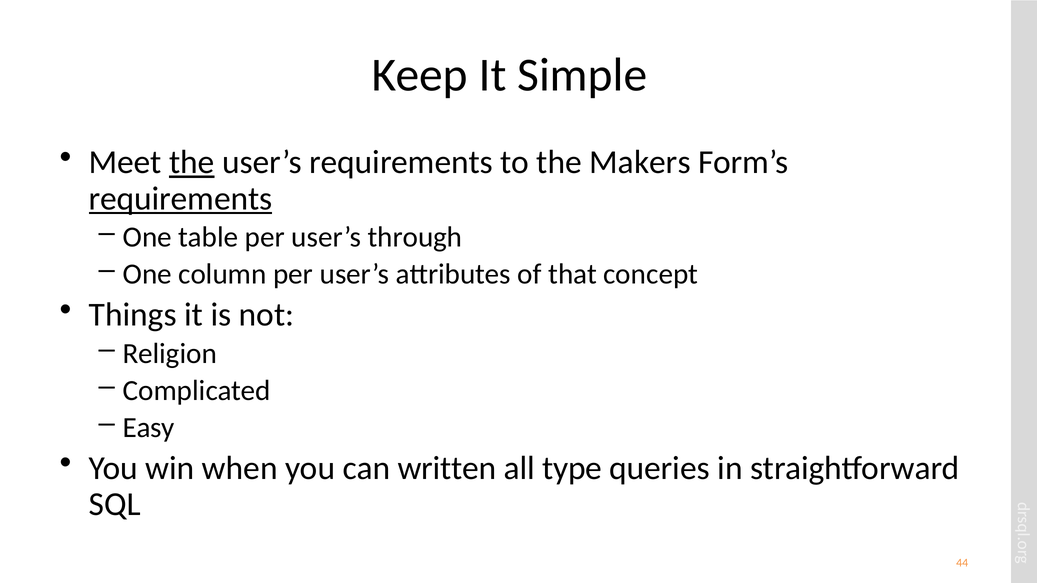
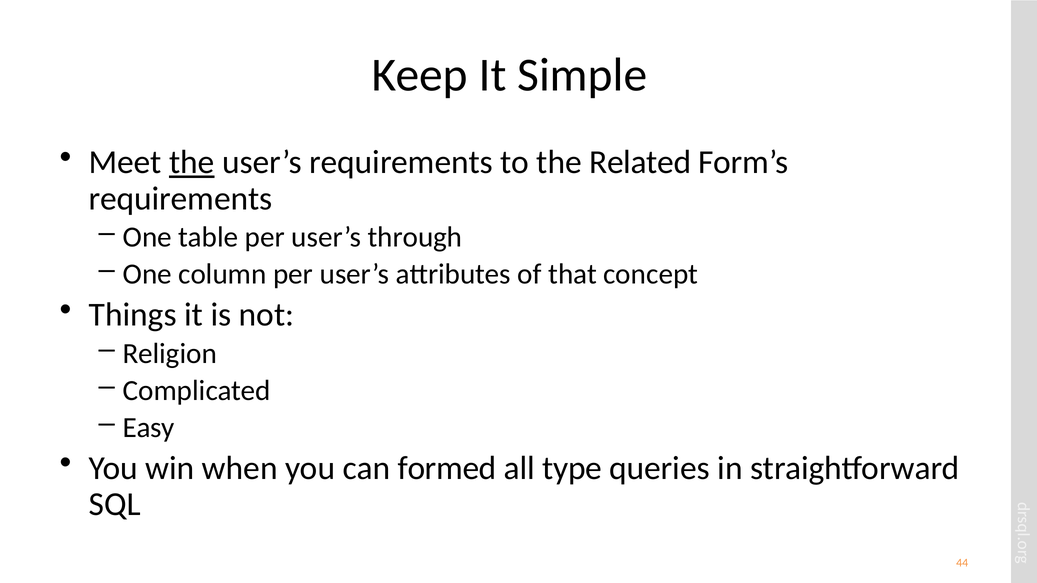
Makers: Makers -> Related
requirements at (181, 199) underline: present -> none
written: written -> formed
